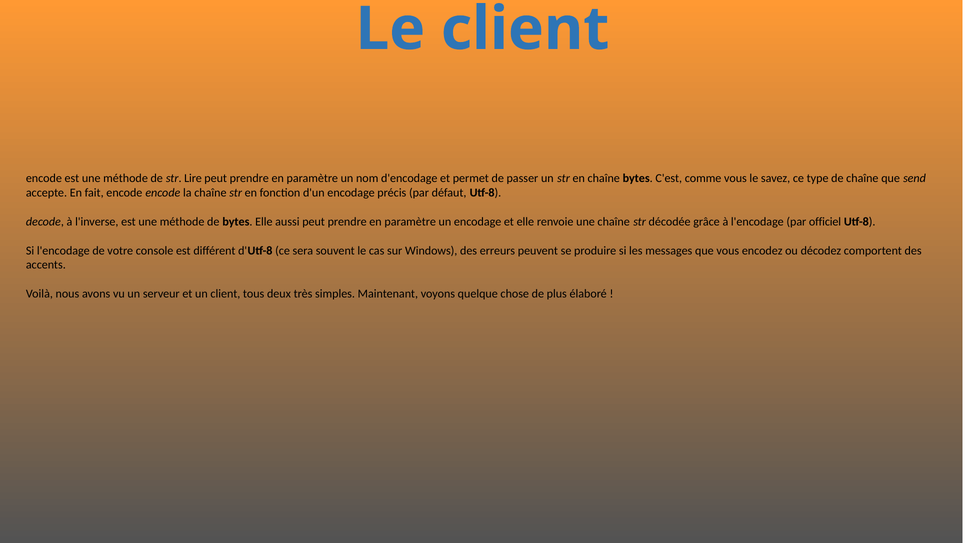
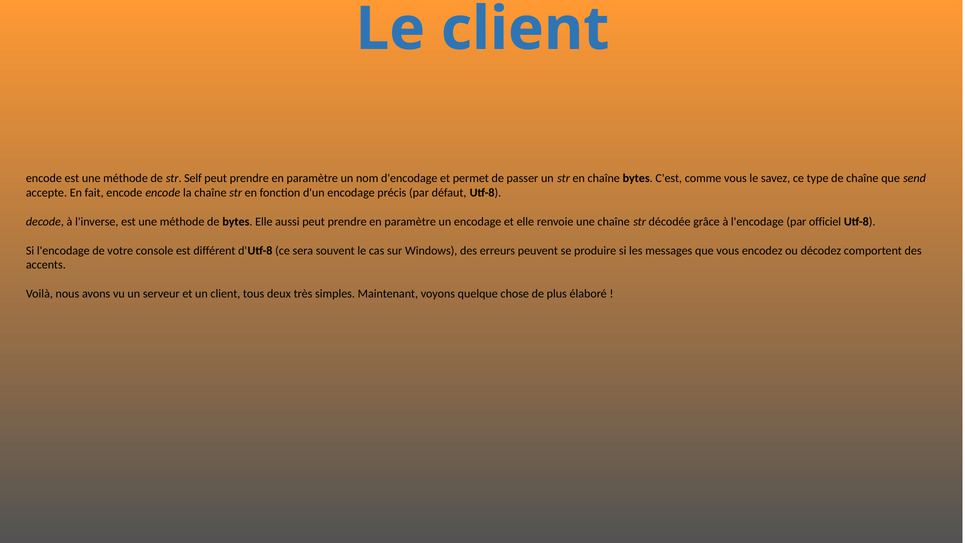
Lire: Lire -> Self
